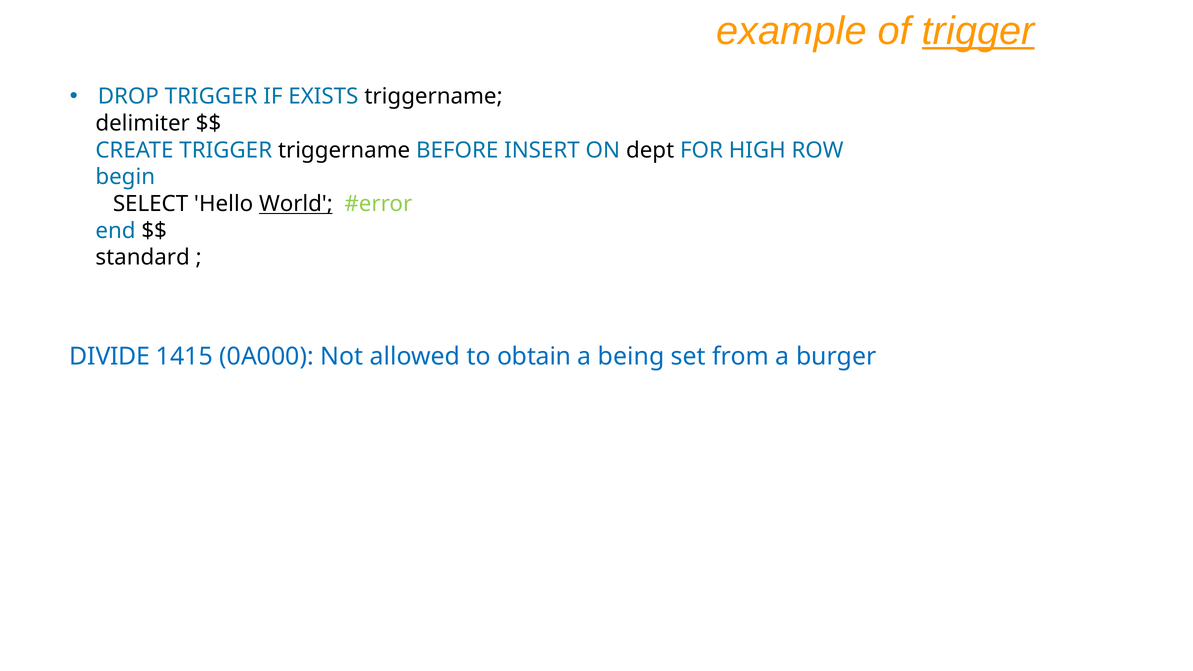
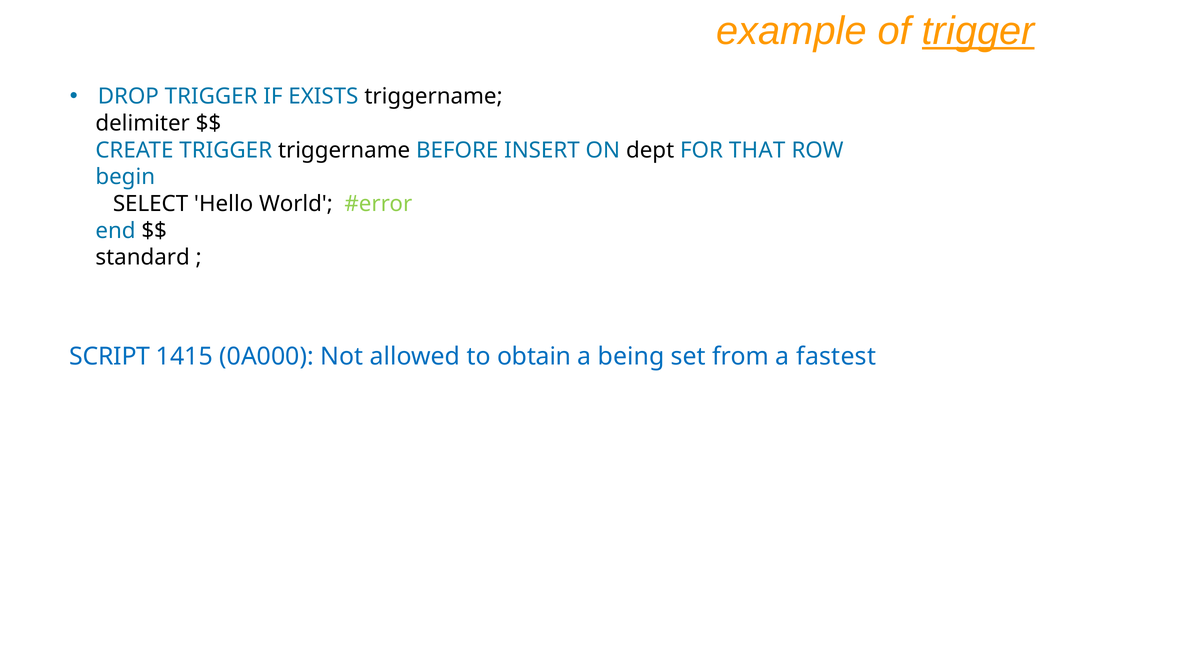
HIGH: HIGH -> THAT
World underline: present -> none
DIVIDE: DIVIDE -> SCRIPT
burger: burger -> fastest
